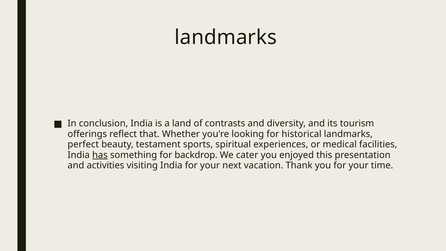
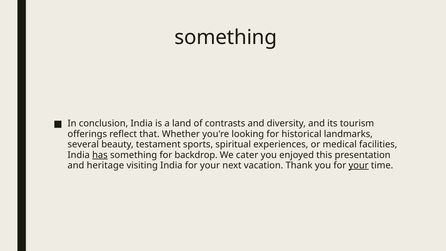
landmarks at (226, 37): landmarks -> something
perfect: perfect -> several
activities: activities -> heritage
your at (359, 165) underline: none -> present
